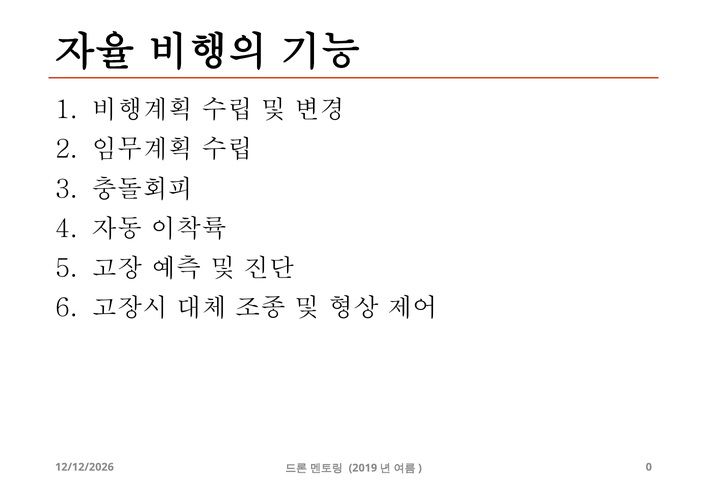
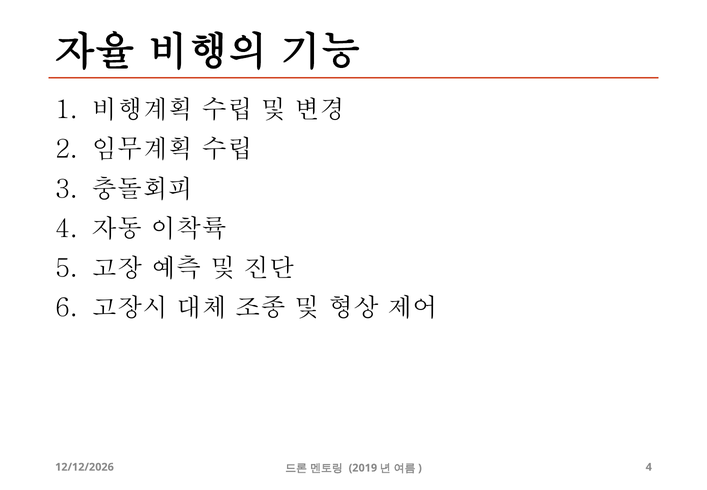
0 at (649, 467): 0 -> 4
